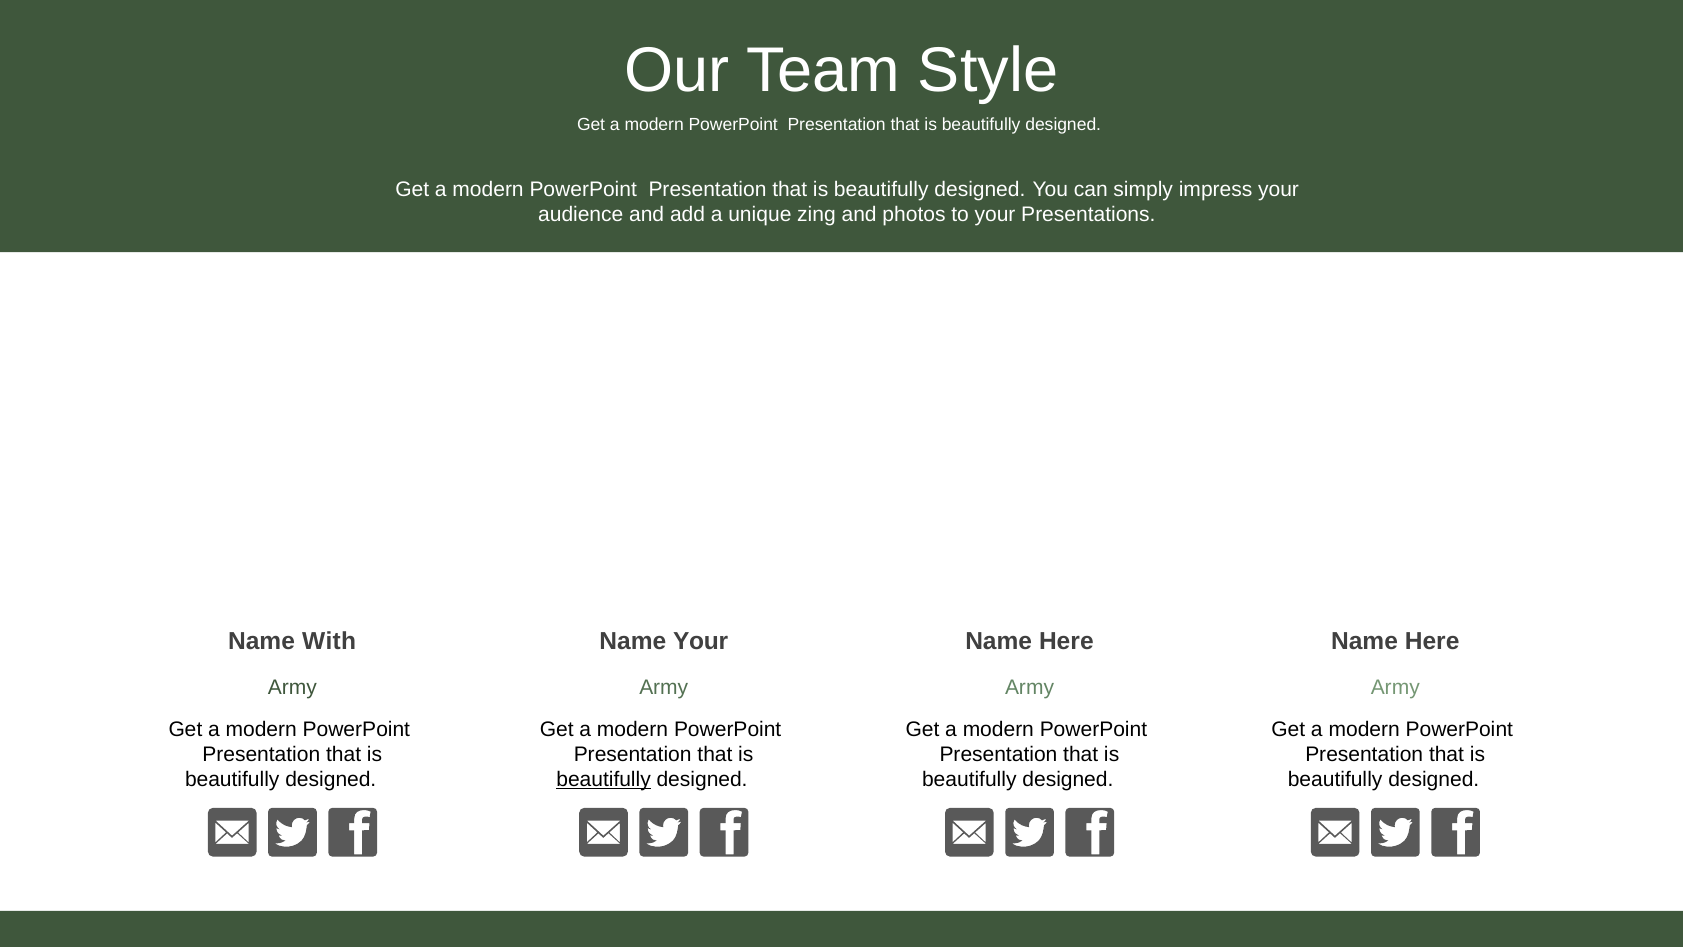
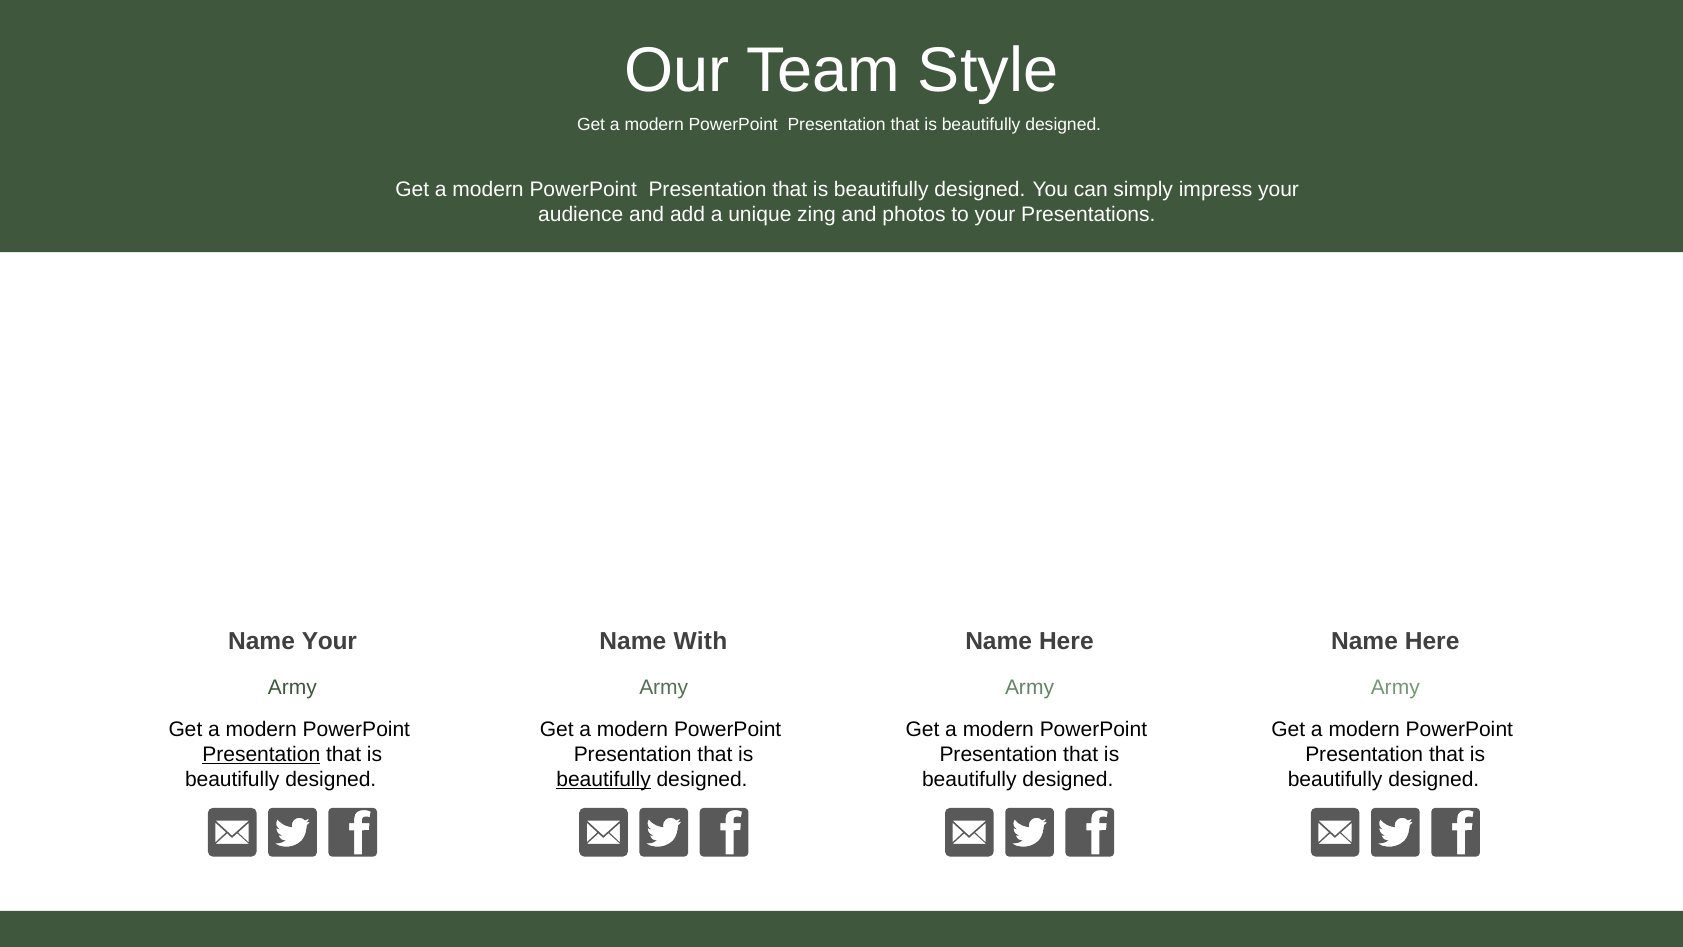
Name With: With -> Your
Name Your: Your -> With
Presentation at (261, 754) underline: none -> present
